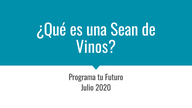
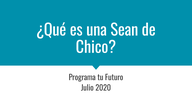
Vinos: Vinos -> Chico
